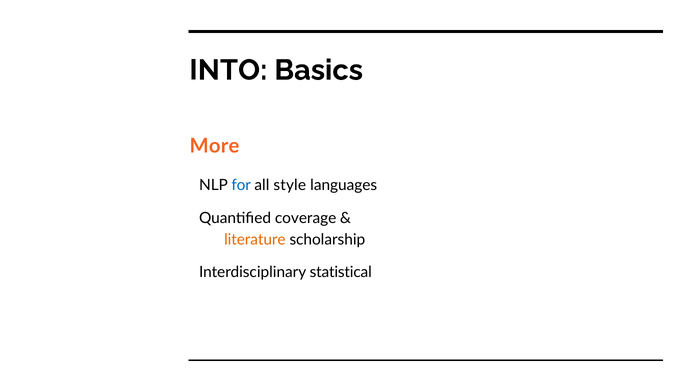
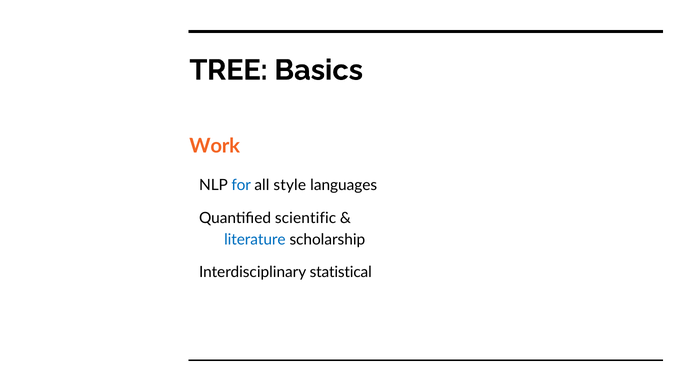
INTO: INTO -> TREE
More: More -> Work
coverage: coverage -> scientific
literature colour: orange -> blue
